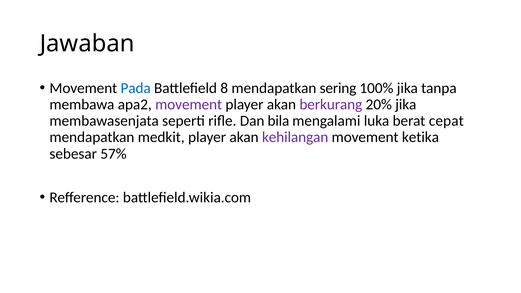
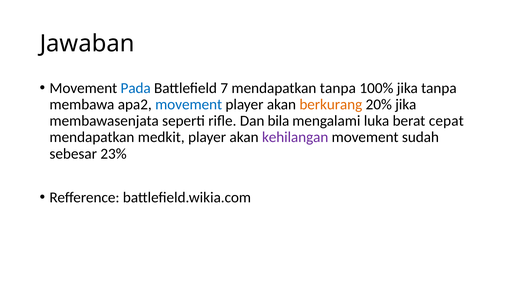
8: 8 -> 7
mendapatkan sering: sering -> tanpa
movement at (189, 105) colour: purple -> blue
berkurang colour: purple -> orange
ketika: ketika -> sudah
57%: 57% -> 23%
